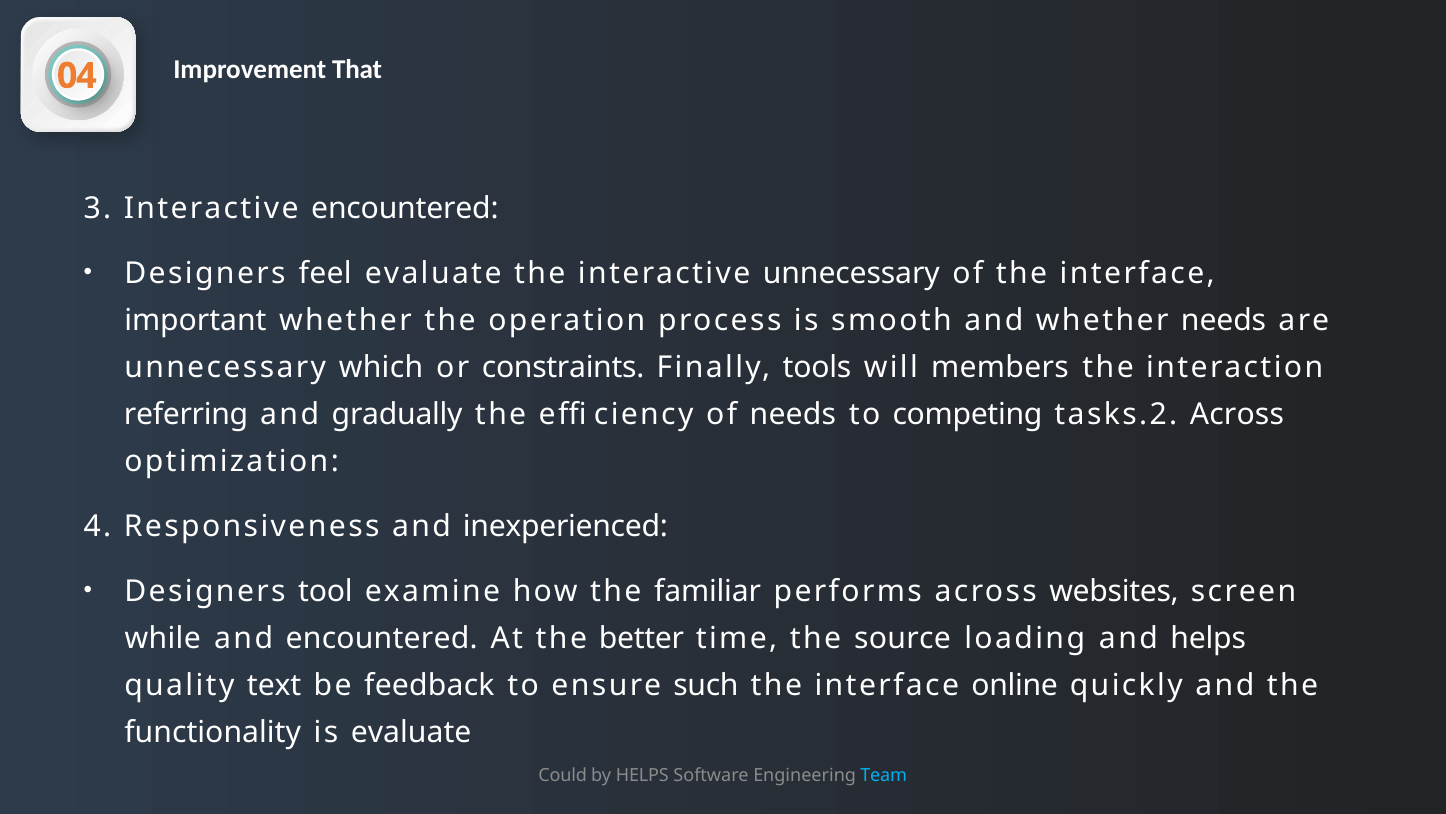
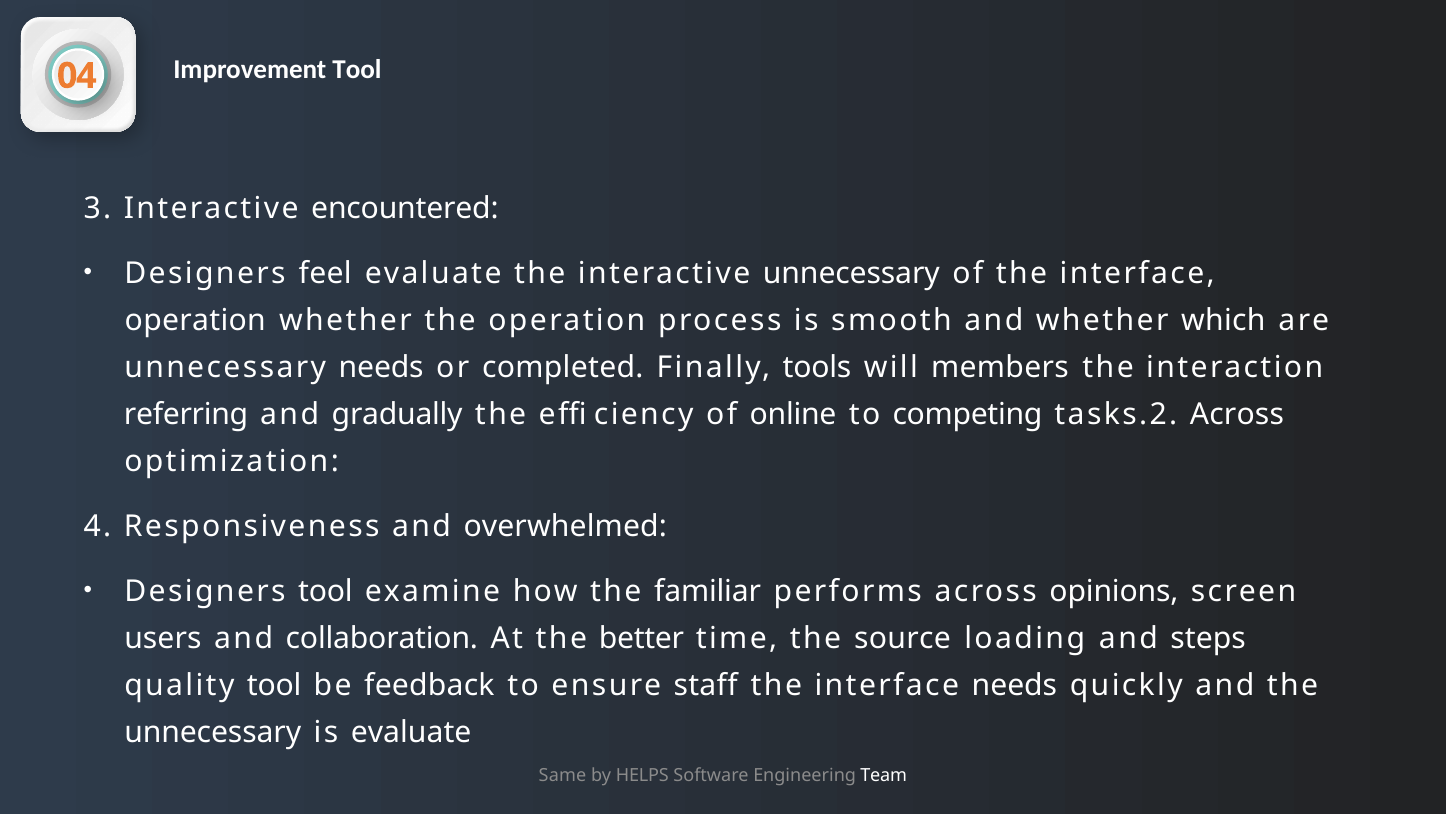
That at (357, 70): That -> Tool
important at (195, 320): important -> operation
whether needs: needs -> which
unnecessary which: which -> needs
constraints: constraints -> completed
of needs: needs -> online
inexperienced: inexperienced -> overwhelmed
websites: websites -> opinions
while: while -> users
and encountered: encountered -> collaboration
and helps: helps -> steps
quality text: text -> tool
such: such -> staff
interface online: online -> needs
functionality at (213, 732): functionality -> unnecessary
Could: Could -> Same
Team colour: light blue -> white
